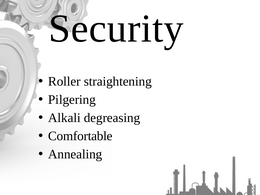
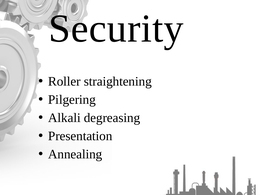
Comfortable: Comfortable -> Presentation
